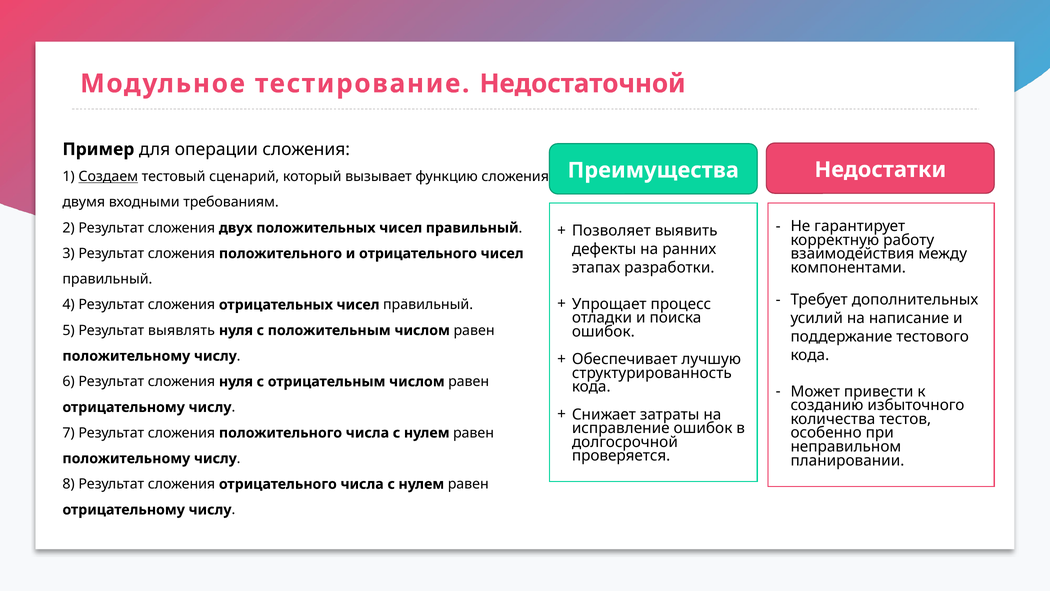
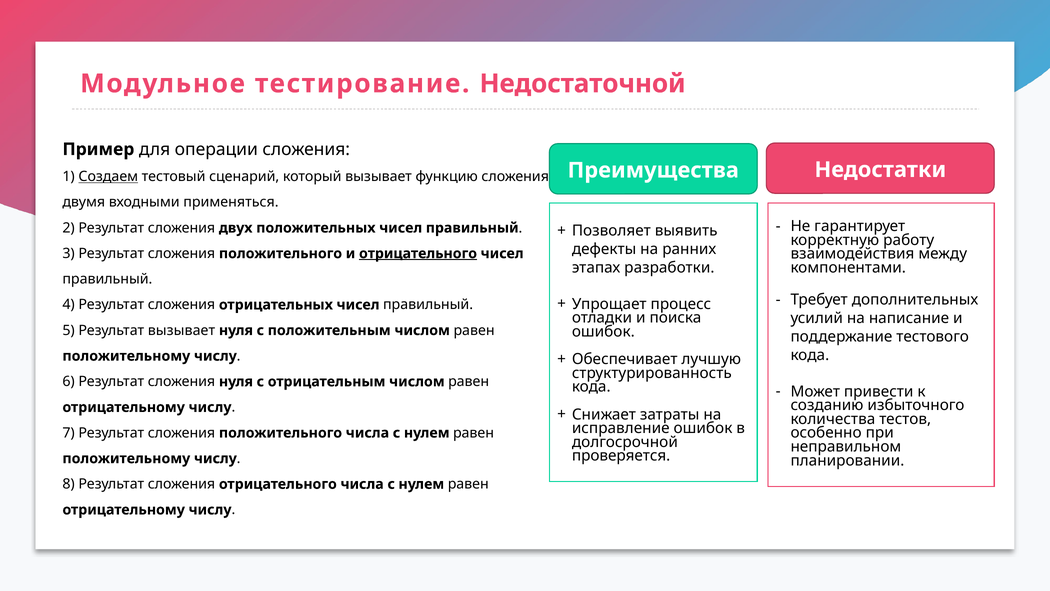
требованиям: требованиям -> применяться
отрицательного at (418, 253) underline: none -> present
Результат выявлять: выявлять -> вызывает
